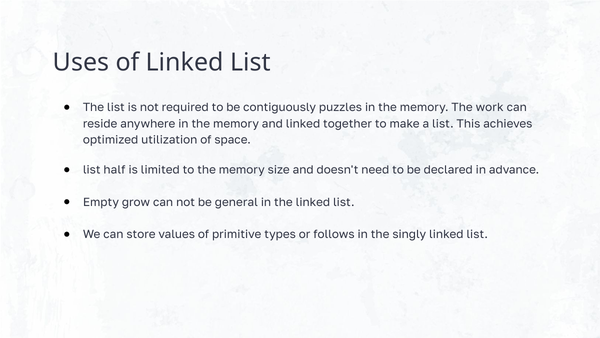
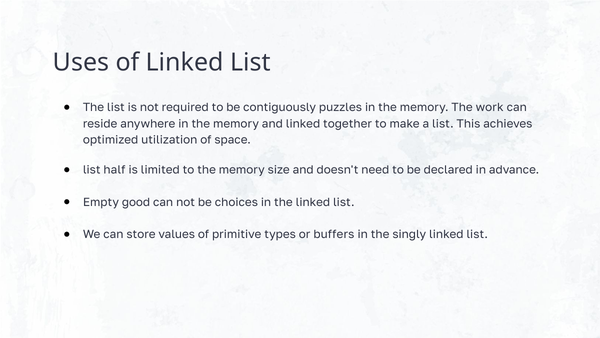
grow: grow -> good
general: general -> choices
follows: follows -> buffers
